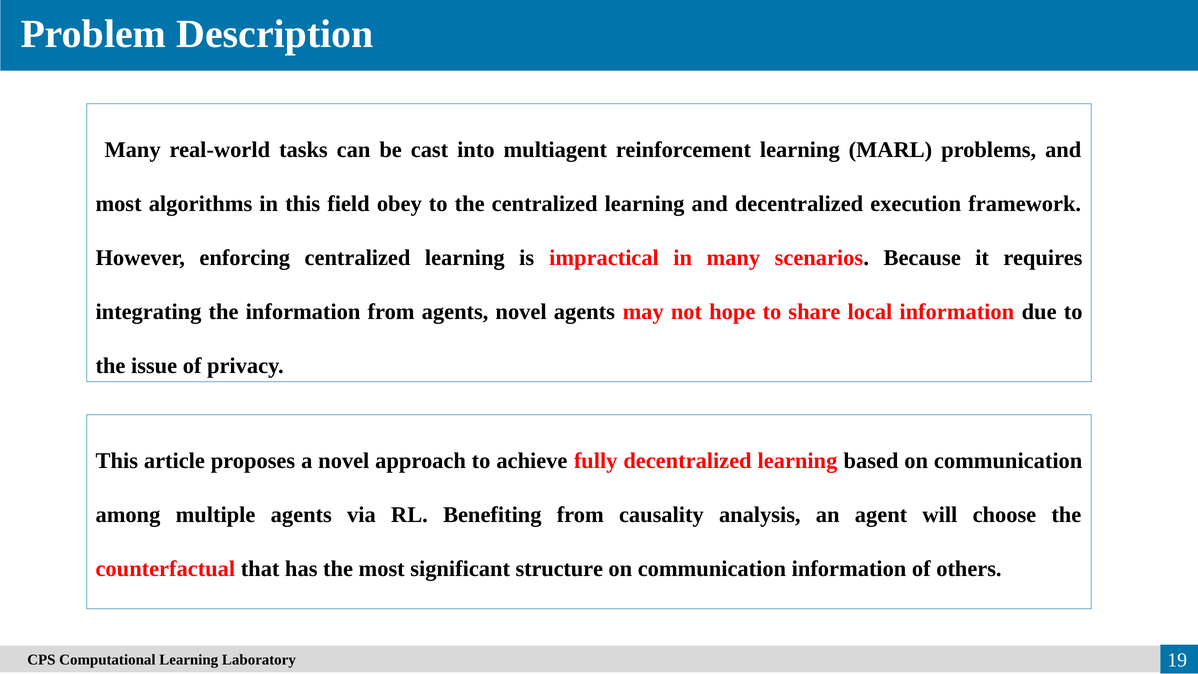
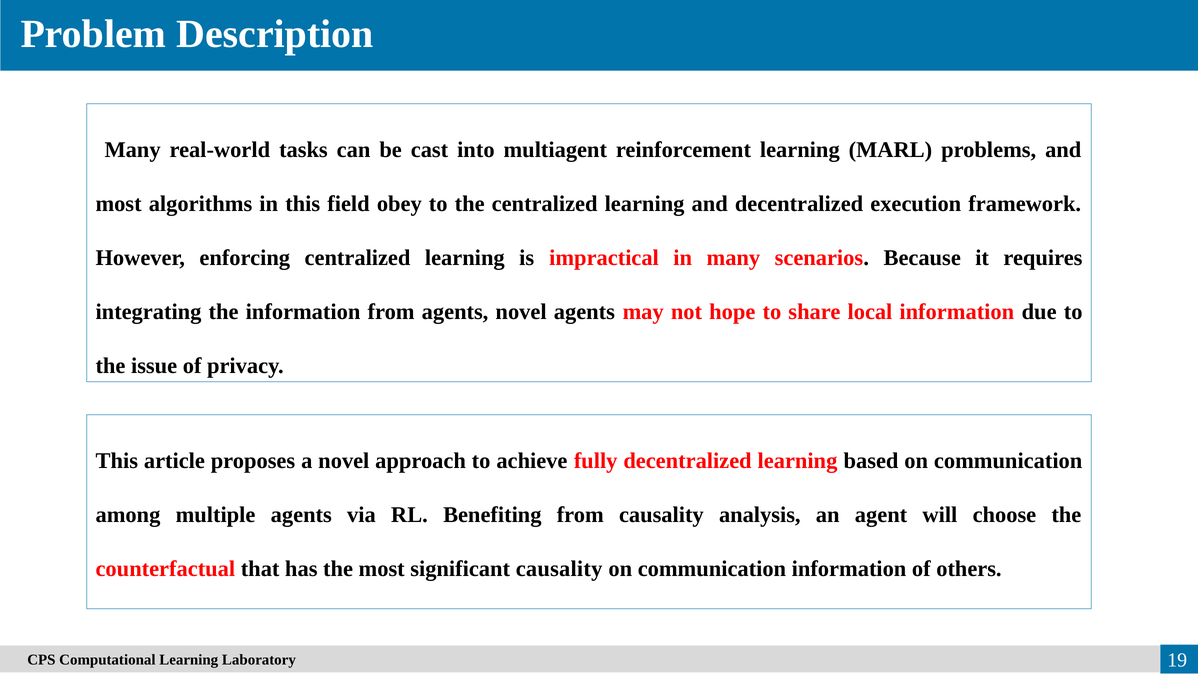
significant structure: structure -> causality
